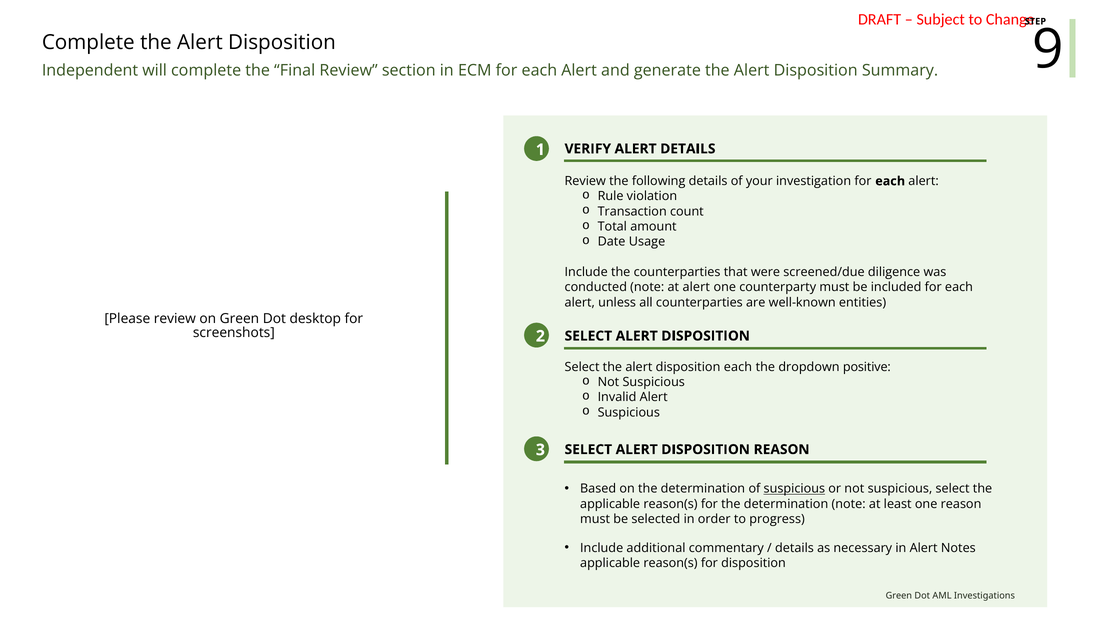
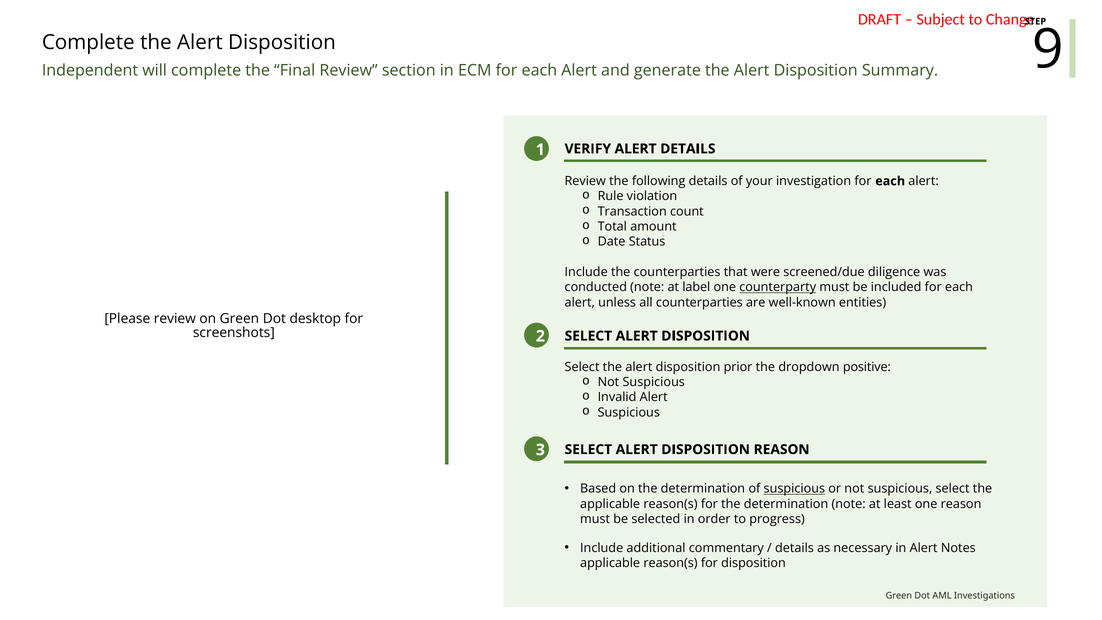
Usage: Usage -> Status
at alert: alert -> label
counterparty underline: none -> present
disposition each: each -> prior
